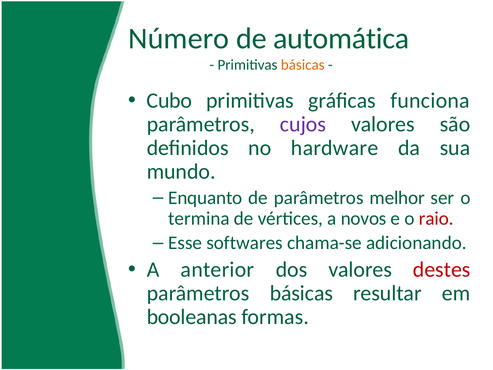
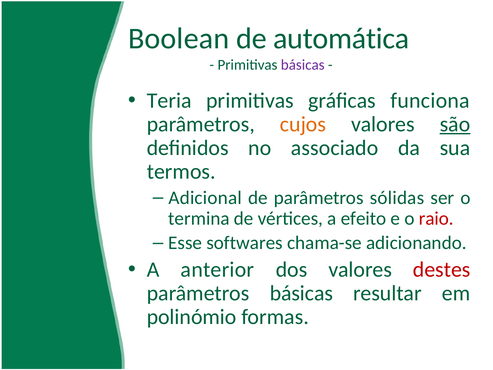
Número: Número -> Boolean
básicas at (303, 65) colour: orange -> purple
Cubo: Cubo -> Teria
cujos colour: purple -> orange
são underline: none -> present
hardware: hardware -> associado
mundo: mundo -> termos
Enquanto: Enquanto -> Adicional
melhor: melhor -> sólidas
novos: novos -> efeito
booleanas: booleanas -> polinómio
